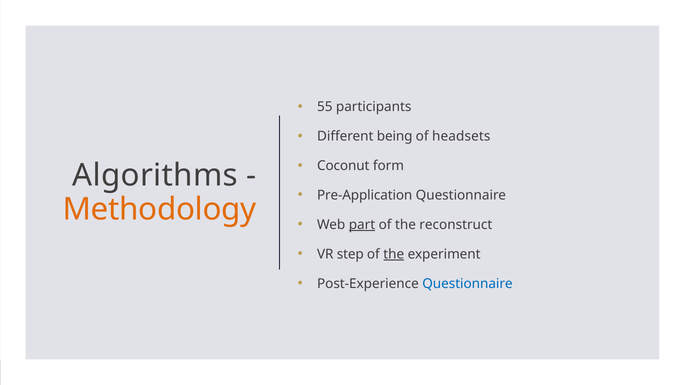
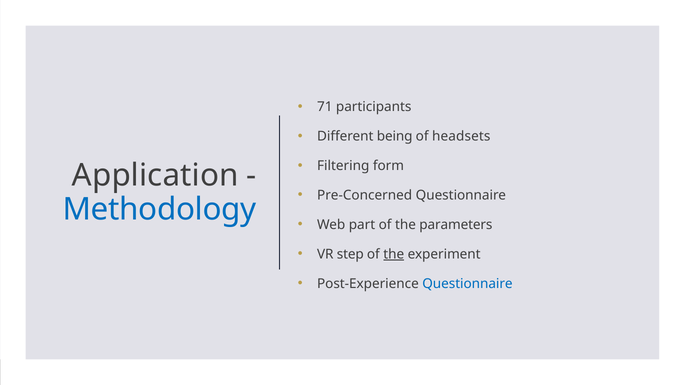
55: 55 -> 71
Coconut: Coconut -> Filtering
Algorithms: Algorithms -> Application
Pre-Application: Pre-Application -> Pre-Concerned
Methodology colour: orange -> blue
part underline: present -> none
reconstruct: reconstruct -> parameters
